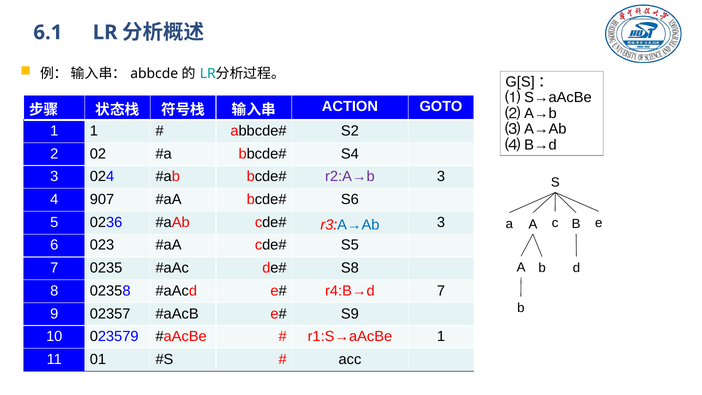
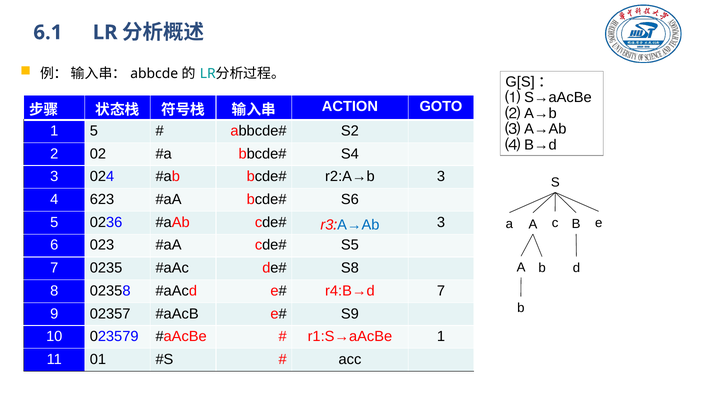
1 1: 1 -> 5
r2:A→b colour: purple -> black
907: 907 -> 623
